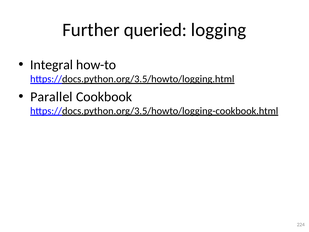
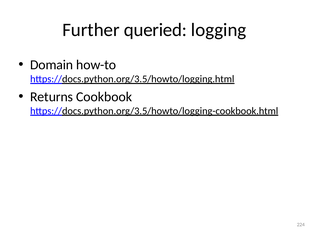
Integral: Integral -> Domain
Parallel: Parallel -> Returns
